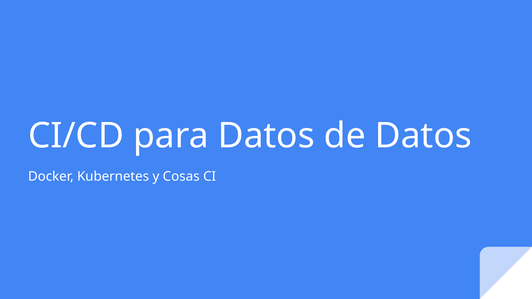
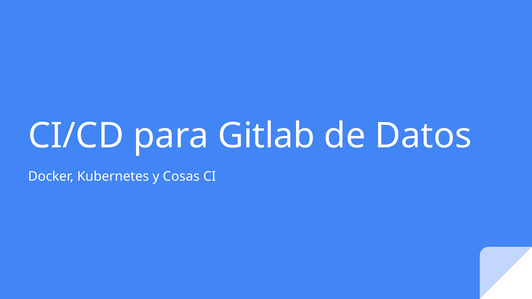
para Datos: Datos -> Gitlab
